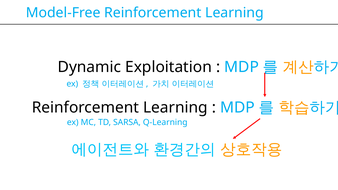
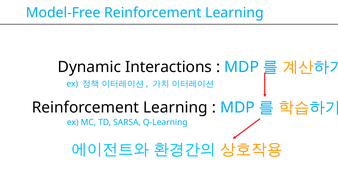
Exploitation: Exploitation -> Interactions
